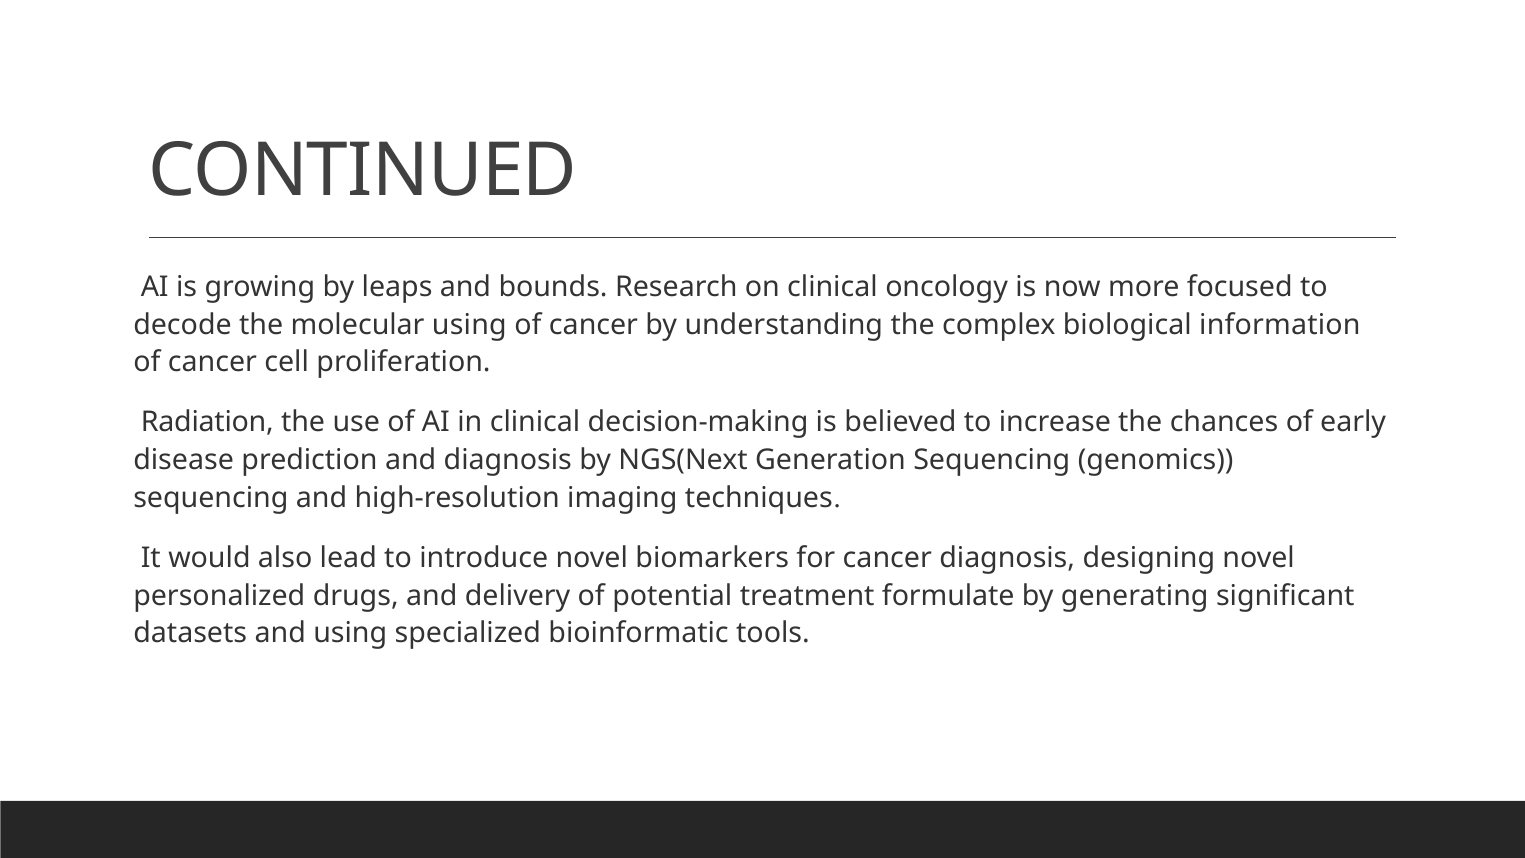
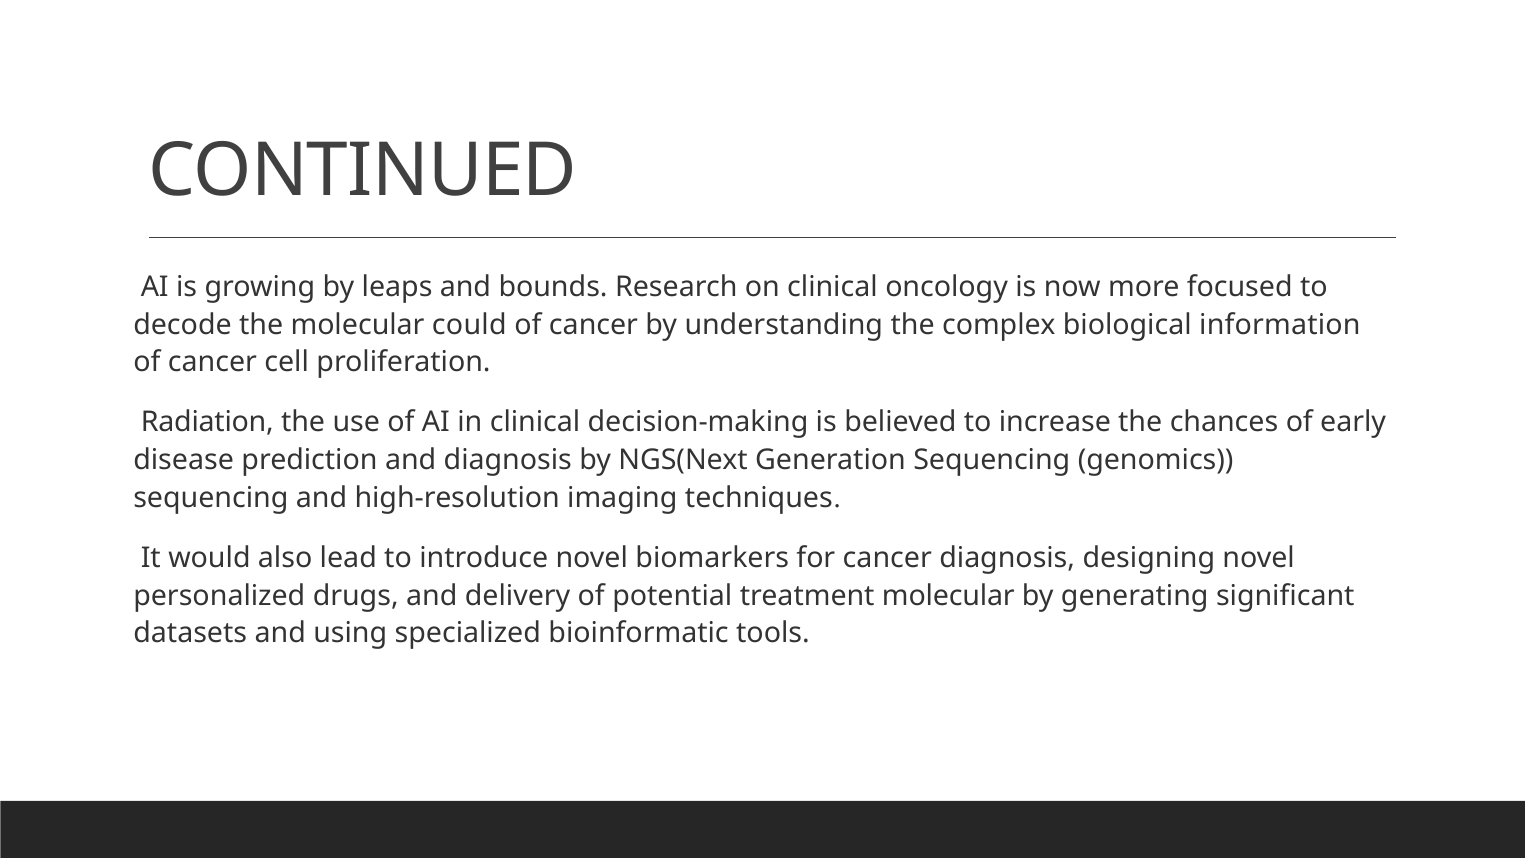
molecular using: using -> could
treatment formulate: formulate -> molecular
